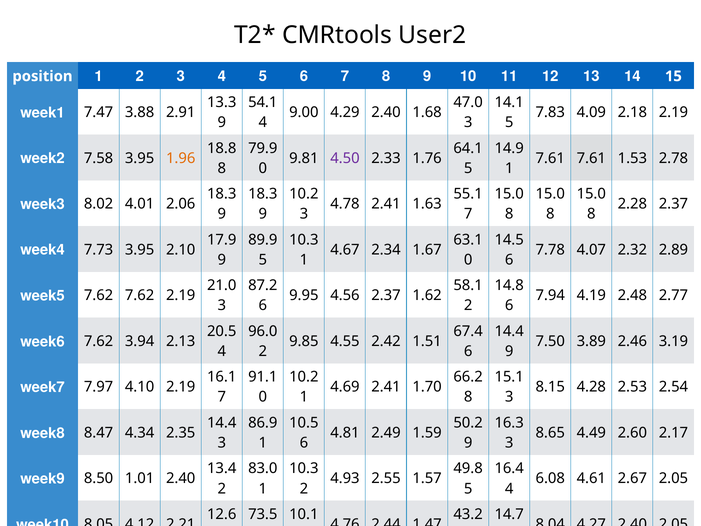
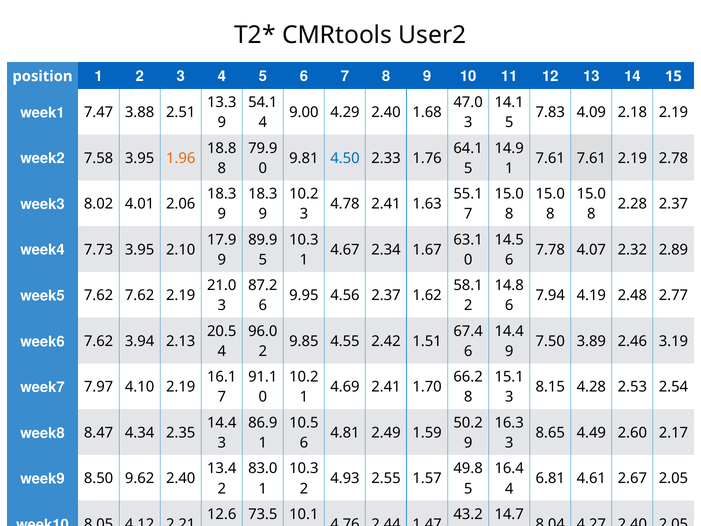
2.91: 2.91 -> 2.51
4.50 colour: purple -> blue
7.61 1.53: 1.53 -> 2.19
1.01: 1.01 -> 9.62
6.08: 6.08 -> 6.81
